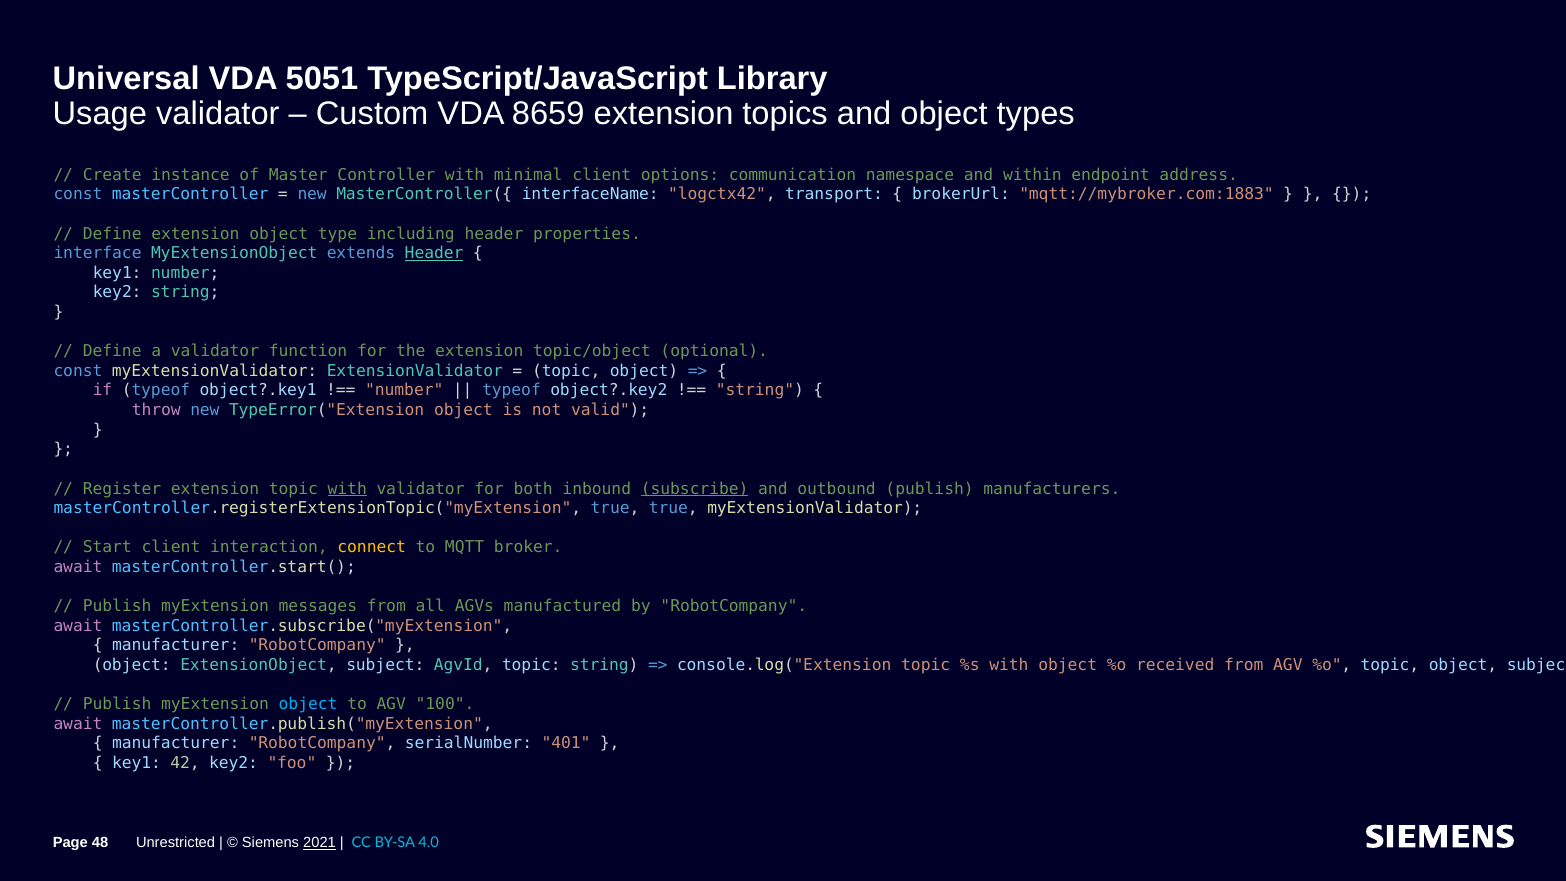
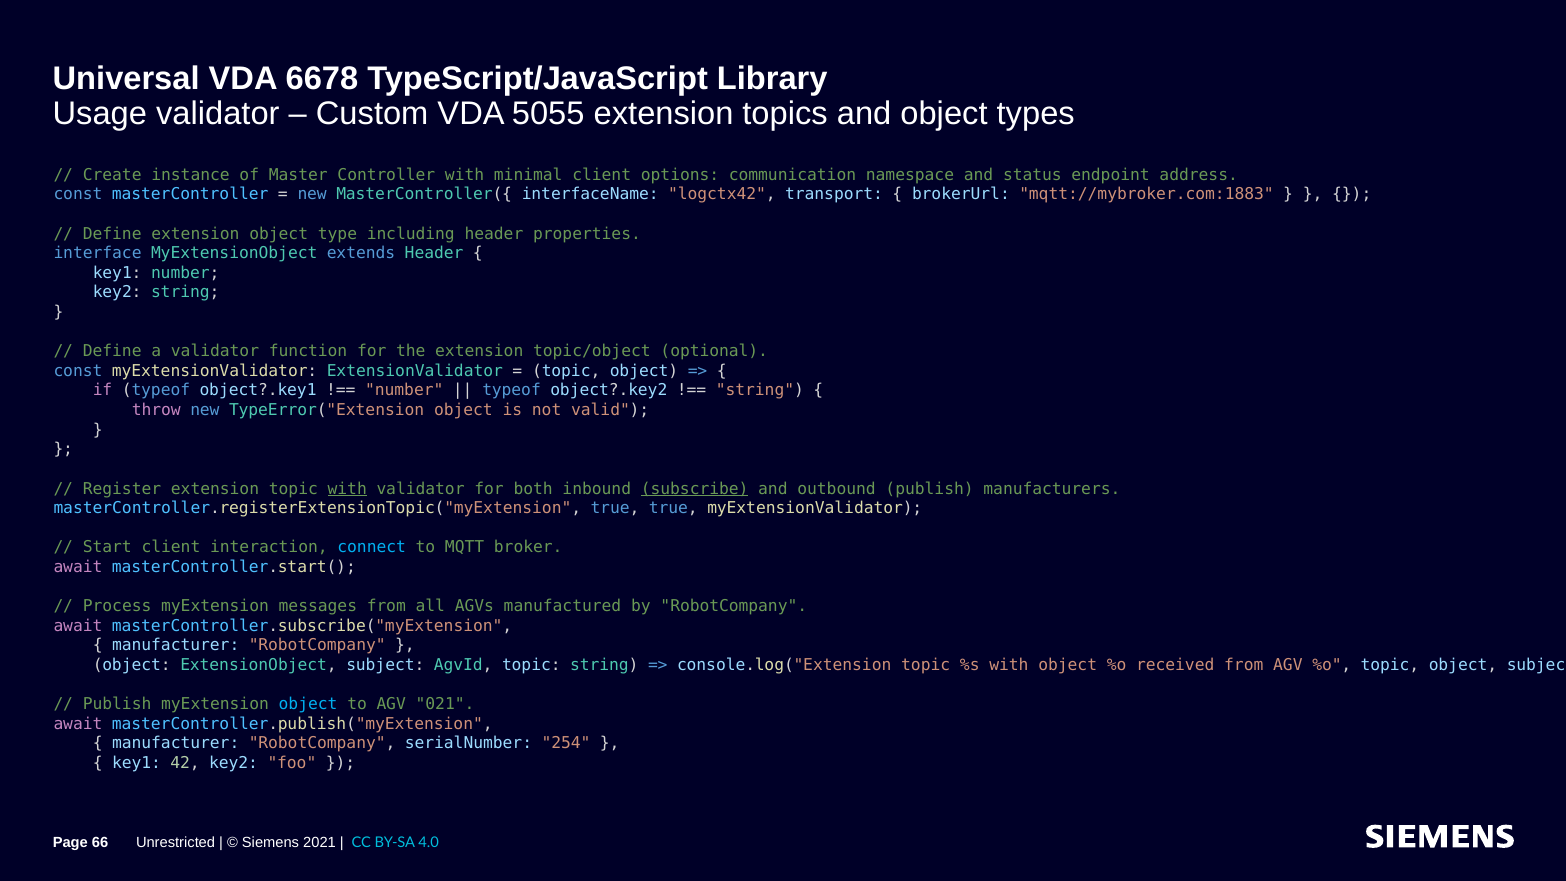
5051: 5051 -> 6678
8659: 8659 -> 5055
within: within -> status
Header at (434, 253) underline: present -> none
connect colour: yellow -> light blue
Publish at (117, 606): Publish -> Process
100: 100 -> 021
401: 401 -> 254
48: 48 -> 66
2021 underline: present -> none
